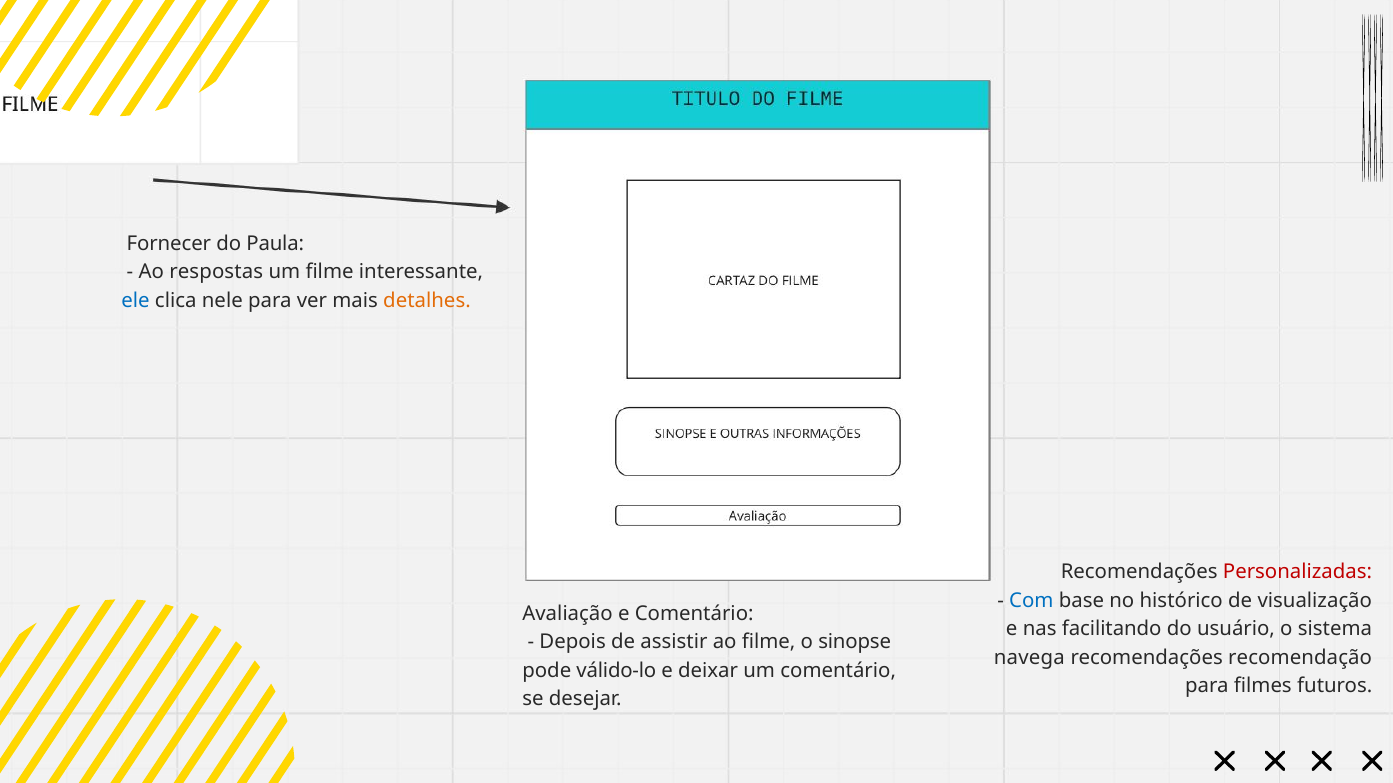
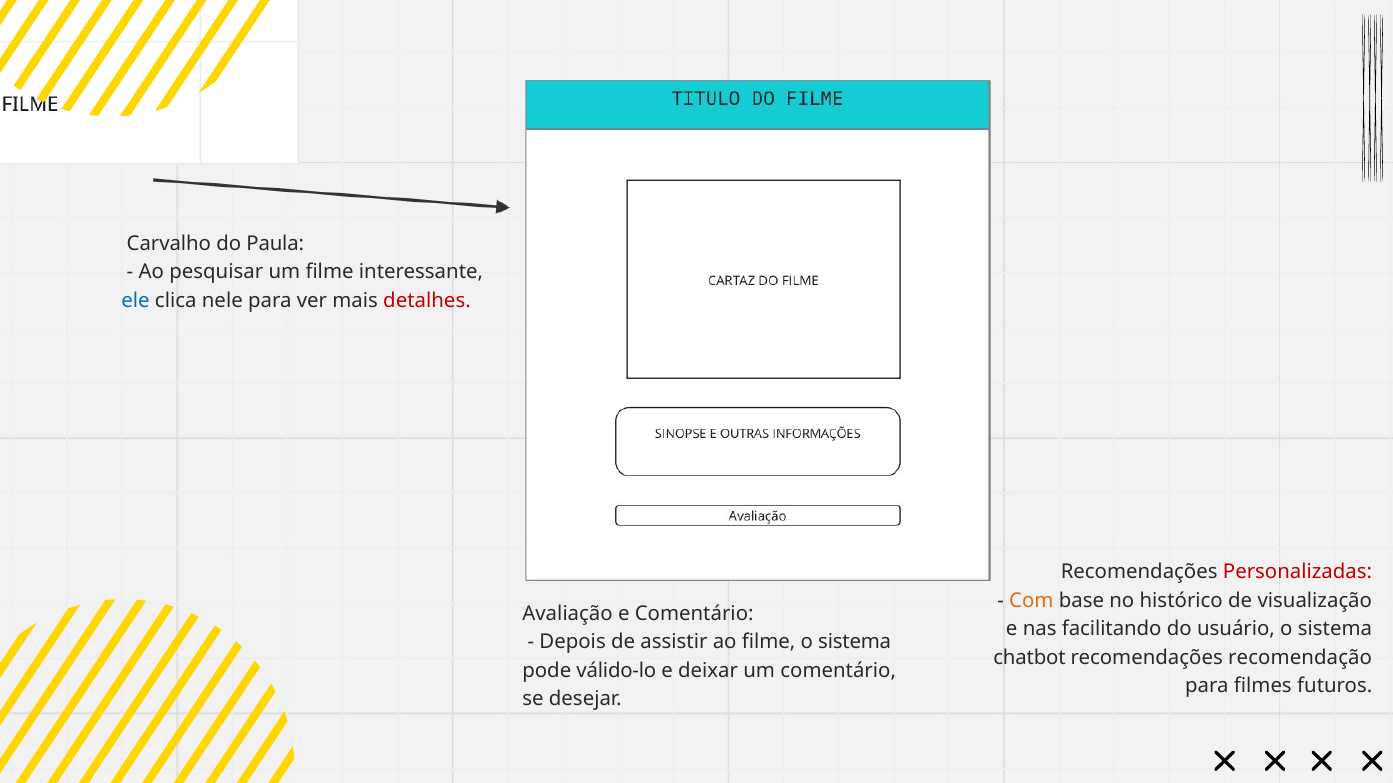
Fornecer: Fornecer -> Carvalho
respostas: respostas -> pesquisar
detalhes colour: orange -> red
Com colour: blue -> orange
filme o sinopse: sinopse -> sistema
navega: navega -> chatbot
